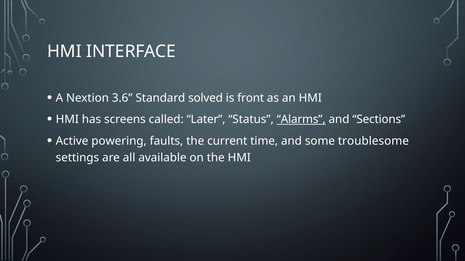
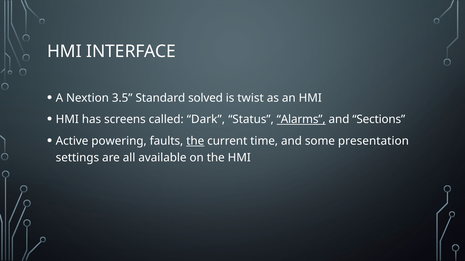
3.6: 3.6 -> 3.5
front: front -> twist
Later: Later -> Dark
the at (195, 141) underline: none -> present
troublesome: troublesome -> presentation
